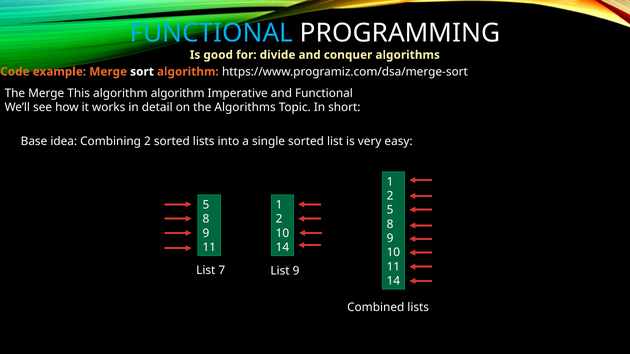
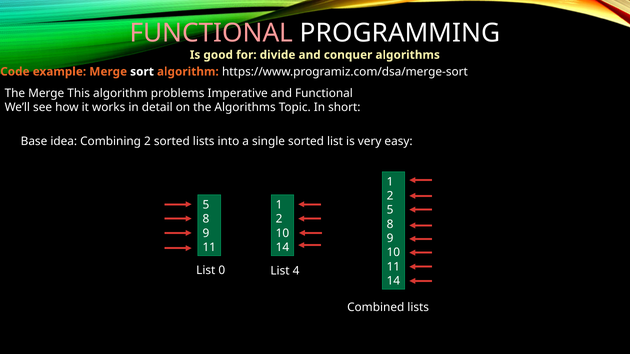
FUNCTIONAL at (211, 33) colour: light blue -> pink
algorithm algorithm: algorithm -> problems
7: 7 -> 0
List 9: 9 -> 4
